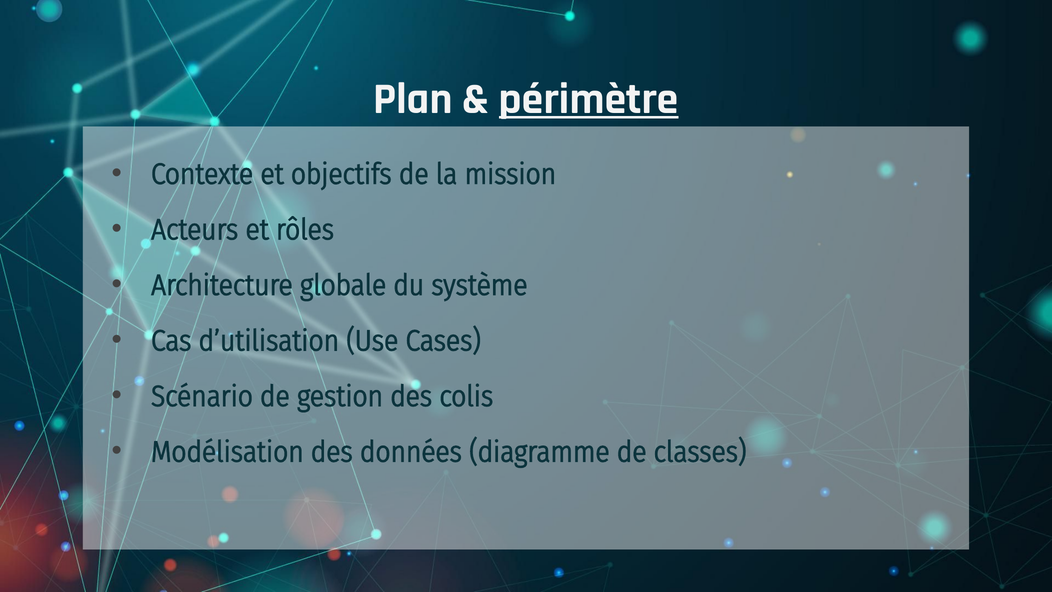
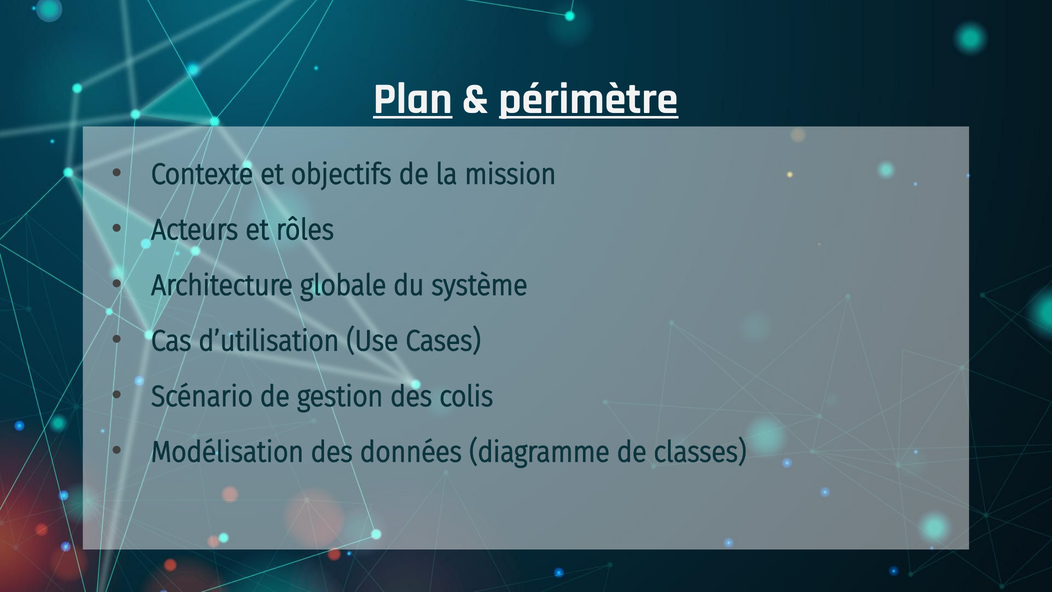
Plan underline: none -> present
